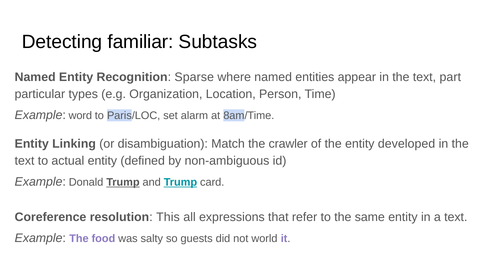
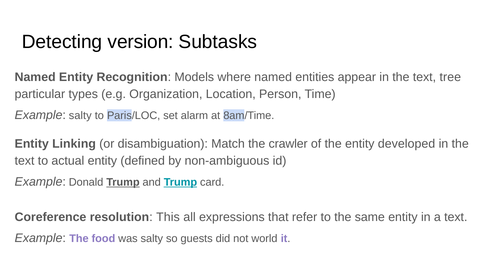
familiar: familiar -> version
Sparse: Sparse -> Models
part: part -> tree
Example word: word -> salty
